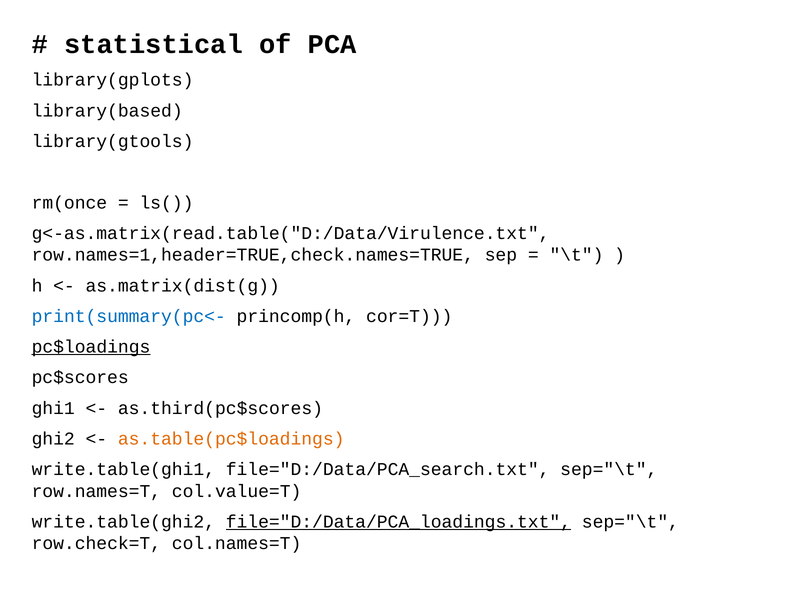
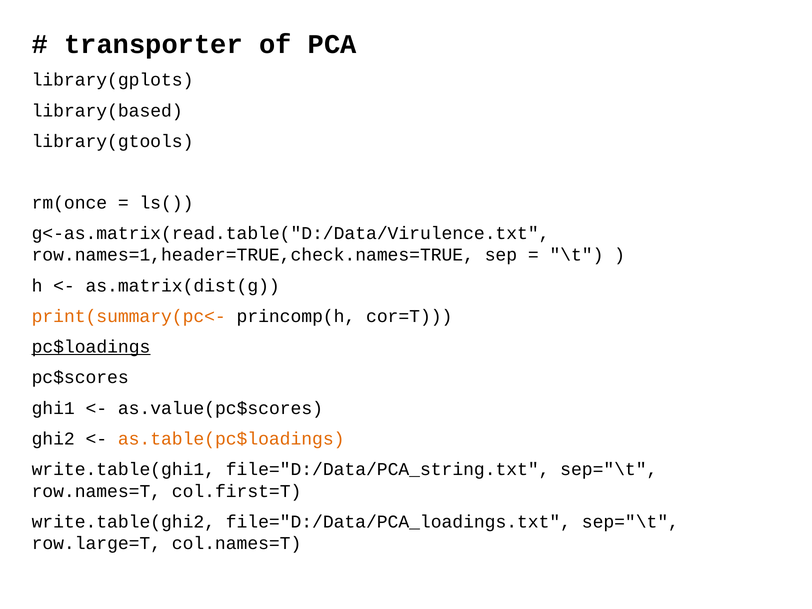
statistical: statistical -> transporter
print(summary(pc<- colour: blue -> orange
as.third(pc$scores: as.third(pc$scores -> as.value(pc$scores
file="D:/Data/PCA_search.txt: file="D:/Data/PCA_search.txt -> file="D:/Data/PCA_string.txt
col.value=T: col.value=T -> col.first=T
file="D:/Data/PCA_loadings.txt underline: present -> none
row.check=T: row.check=T -> row.large=T
